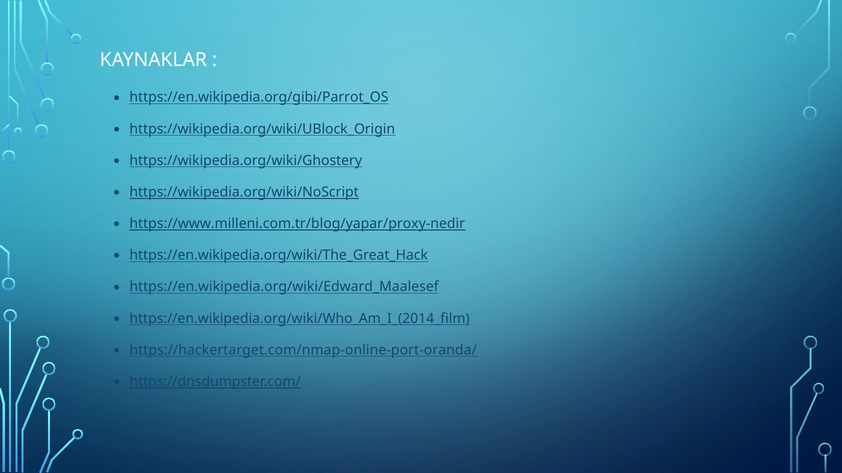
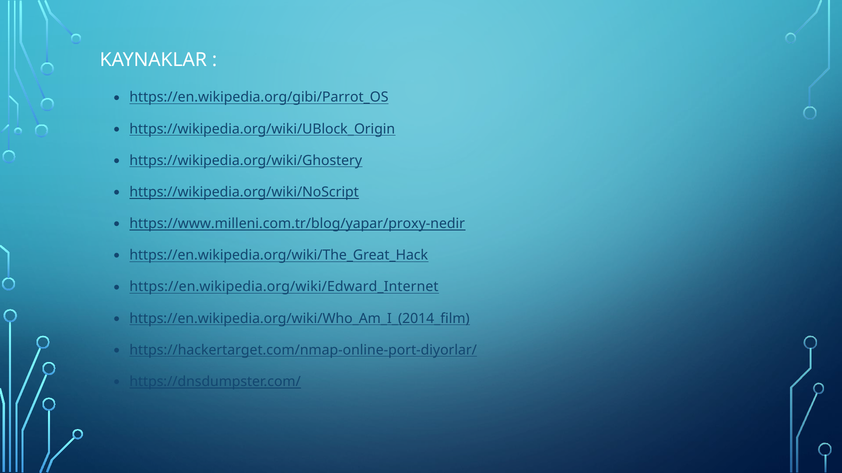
https://en.wikipedia.org/wiki/Edward_Maalesef: https://en.wikipedia.org/wiki/Edward_Maalesef -> https://en.wikipedia.org/wiki/Edward_Internet
https://hackertarget.com/nmap-online-port-oranda/: https://hackertarget.com/nmap-online-port-oranda/ -> https://hackertarget.com/nmap-online-port-diyorlar/
